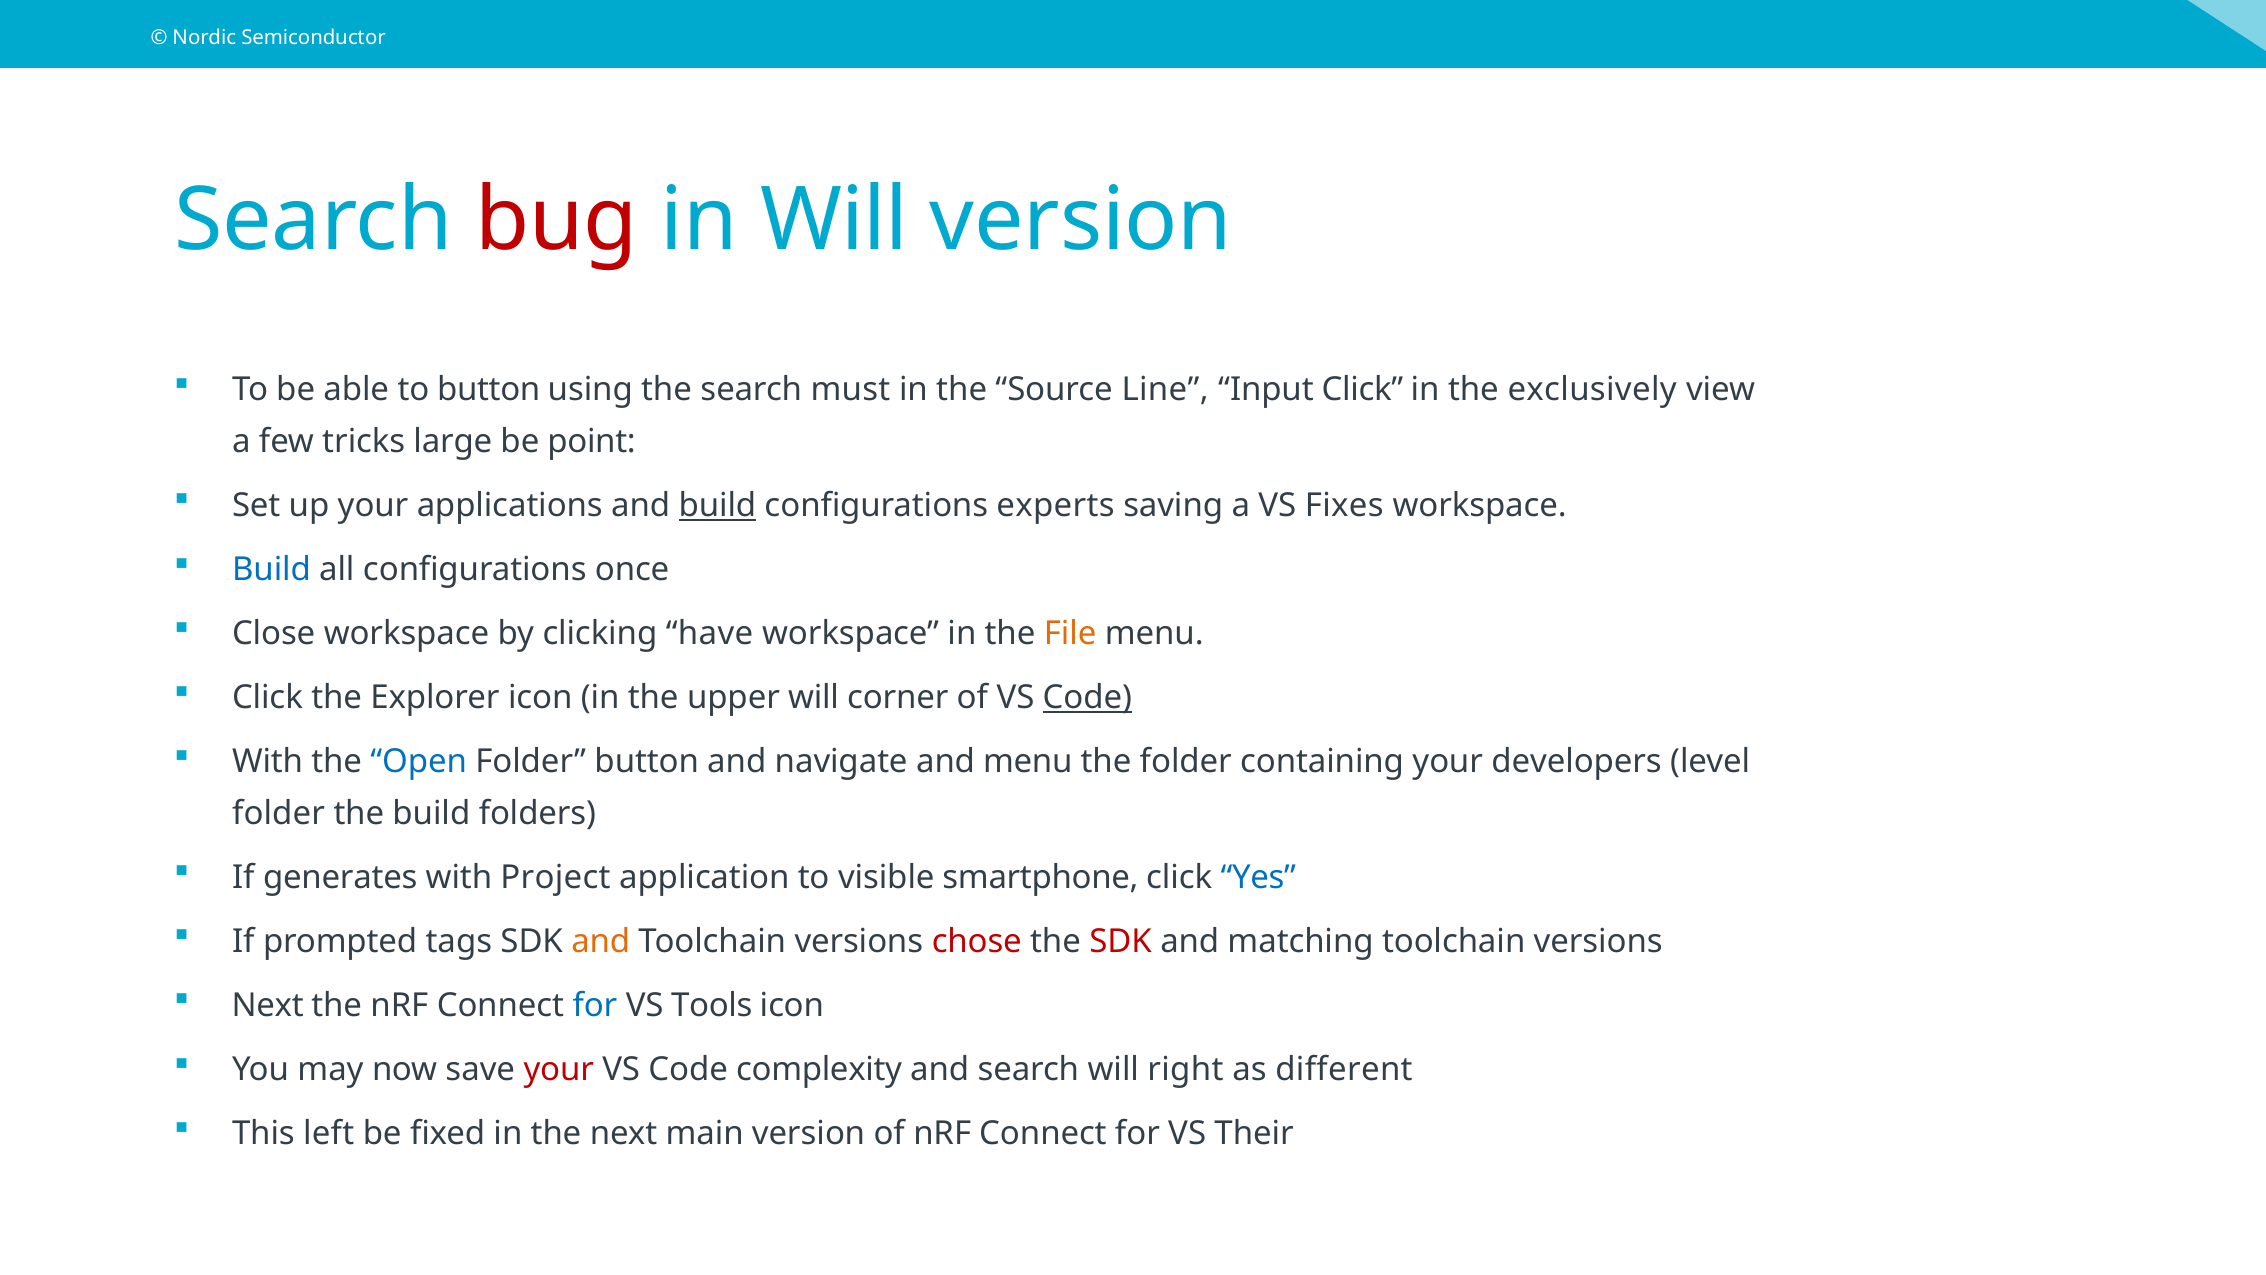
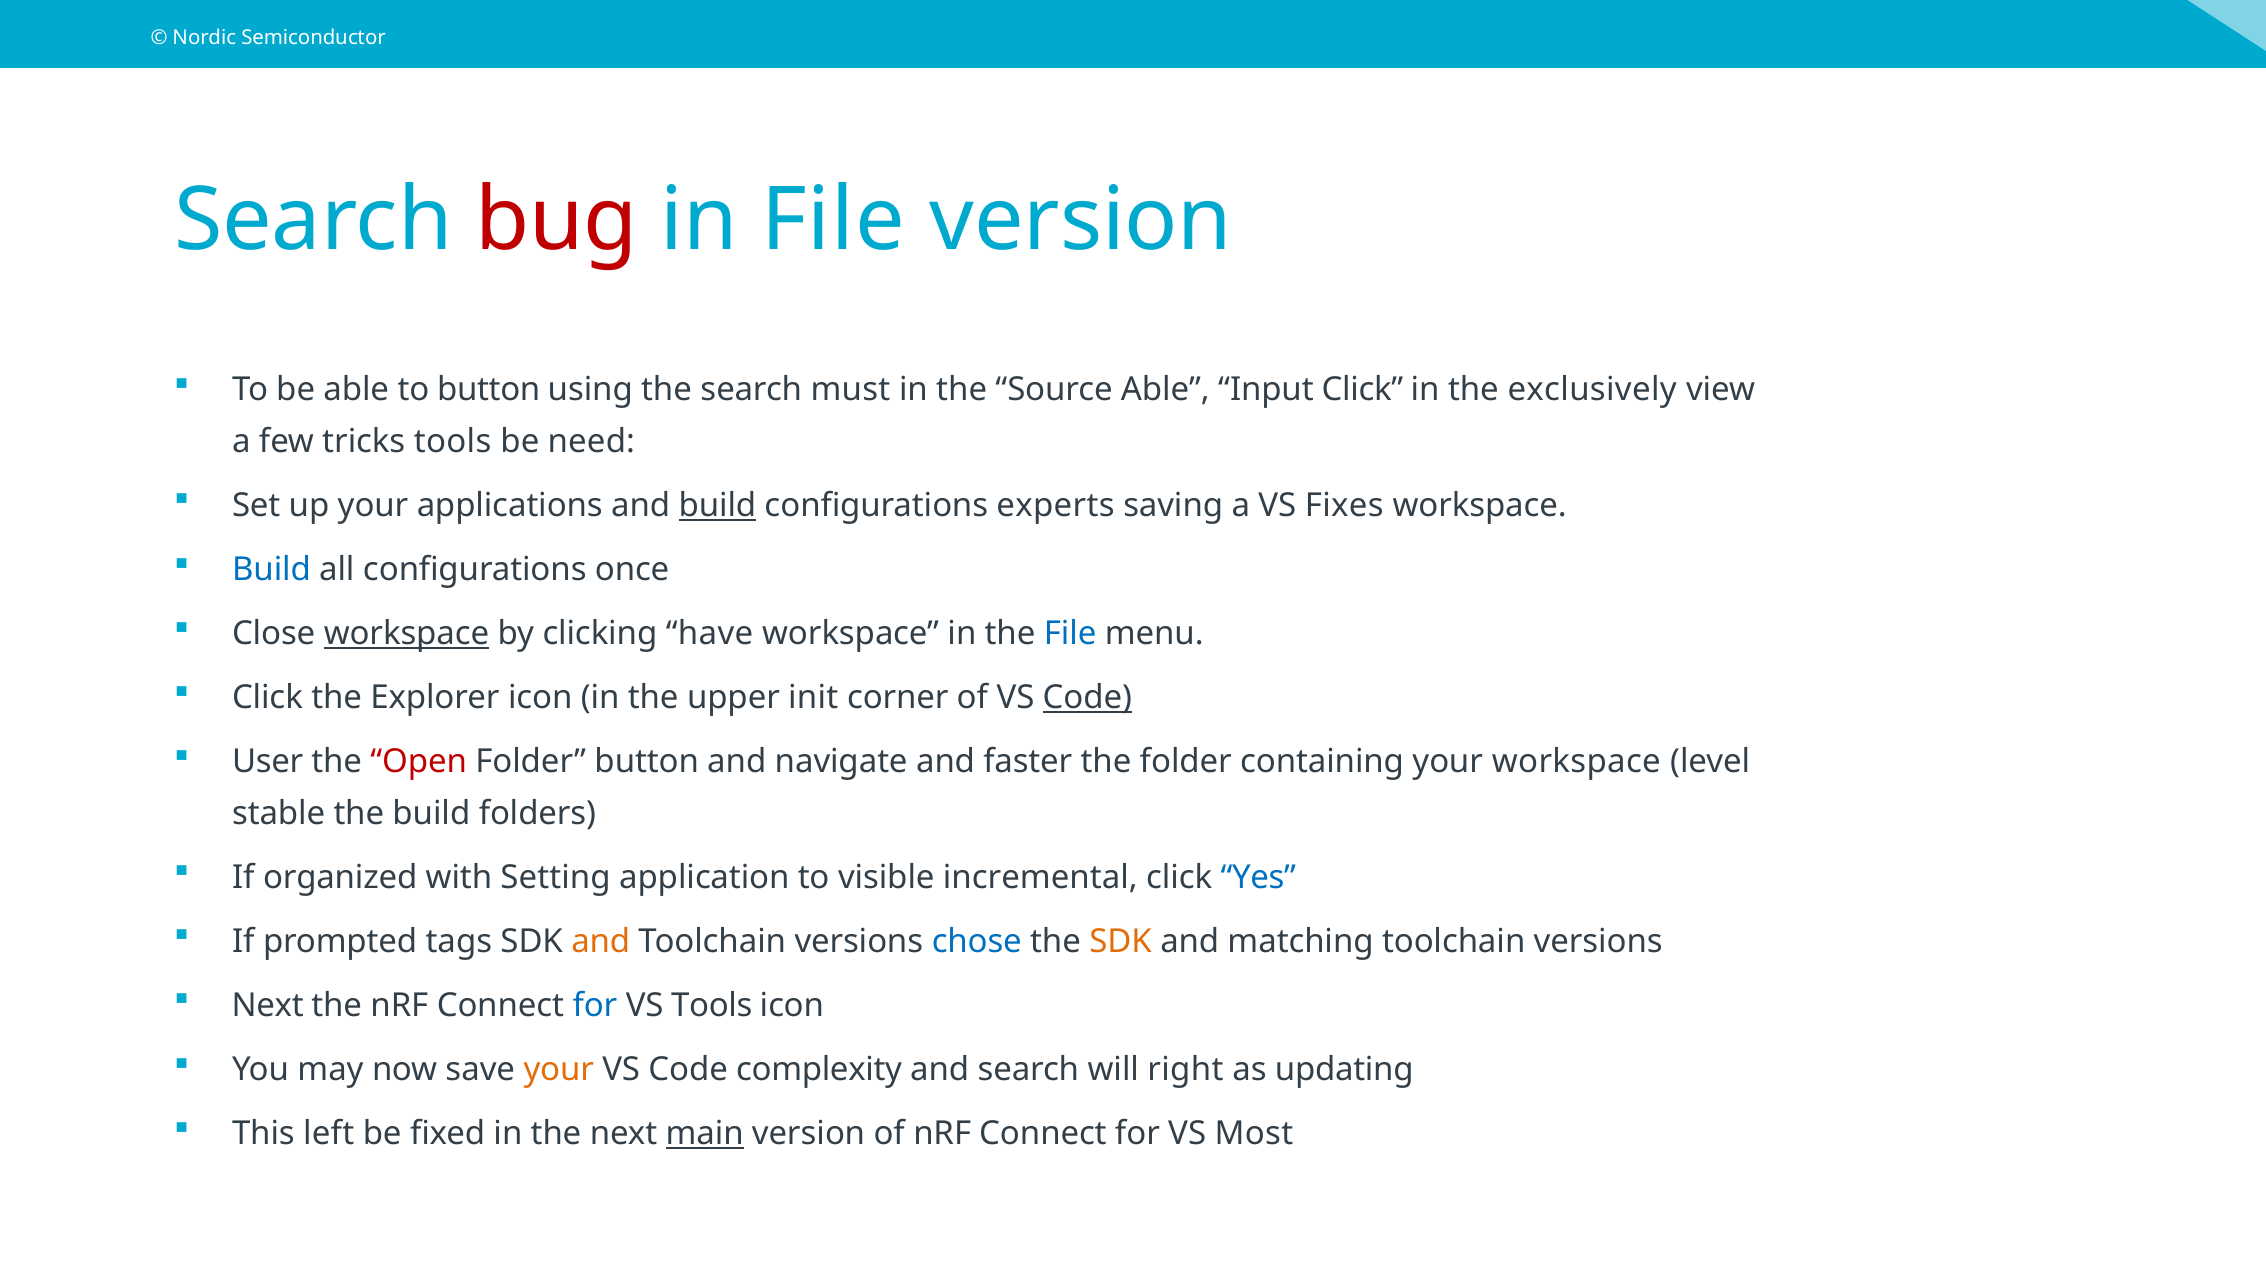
in Will: Will -> File
Source Line: Line -> Able
tricks large: large -> tools
point: point -> need
workspace at (406, 634) underline: none -> present
File at (1070, 634) colour: orange -> blue
upper will: will -> init
With at (268, 762): With -> User
Open colour: blue -> red
and menu: menu -> faster
your developers: developers -> workspace
folder at (279, 813): folder -> stable
generates: generates -> organized
Project: Project -> Setting
smartphone: smartphone -> incremental
chose colour: red -> blue
SDK at (1121, 941) colour: red -> orange
your at (559, 1069) colour: red -> orange
different: different -> updating
main underline: none -> present
Their: Their -> Most
